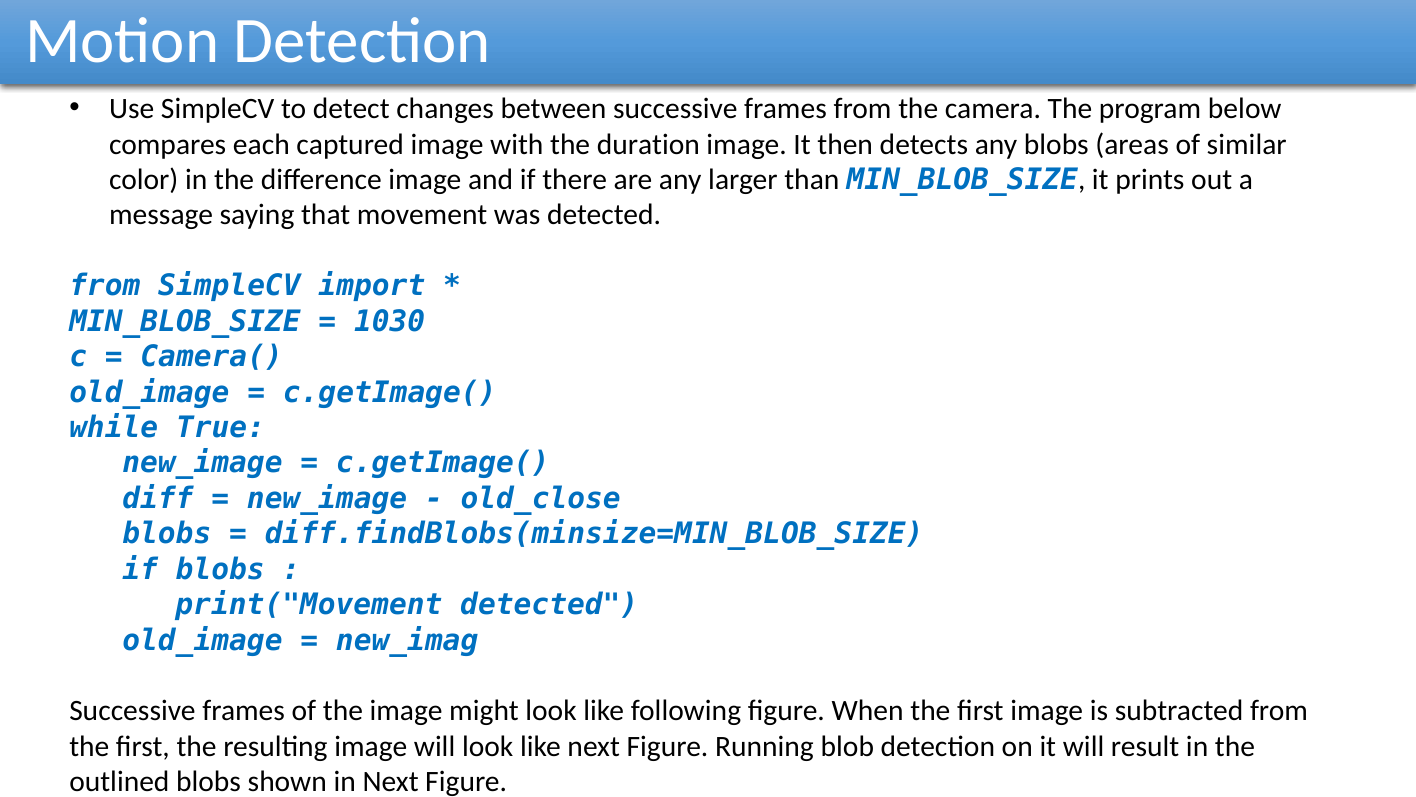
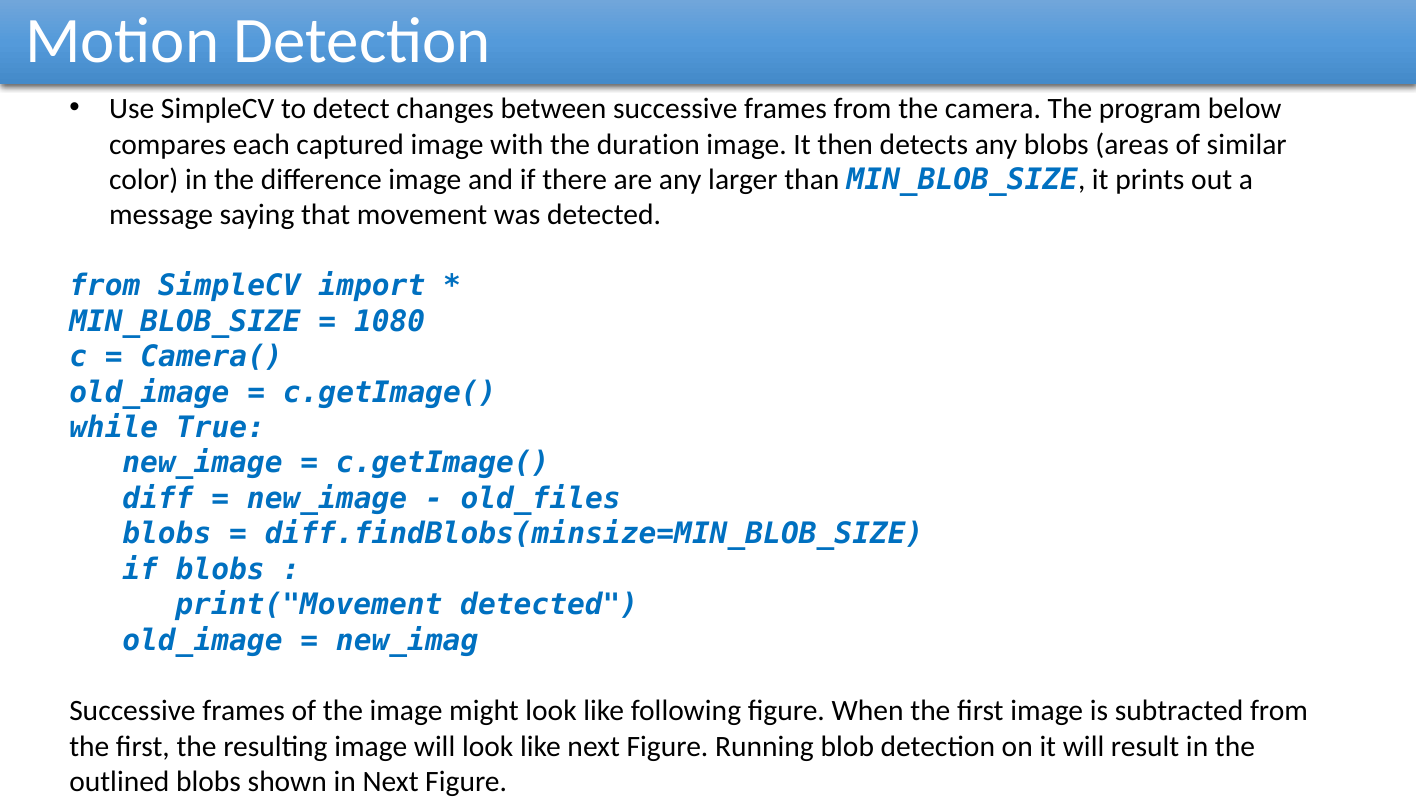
1030: 1030 -> 1080
old_close: old_close -> old_files
